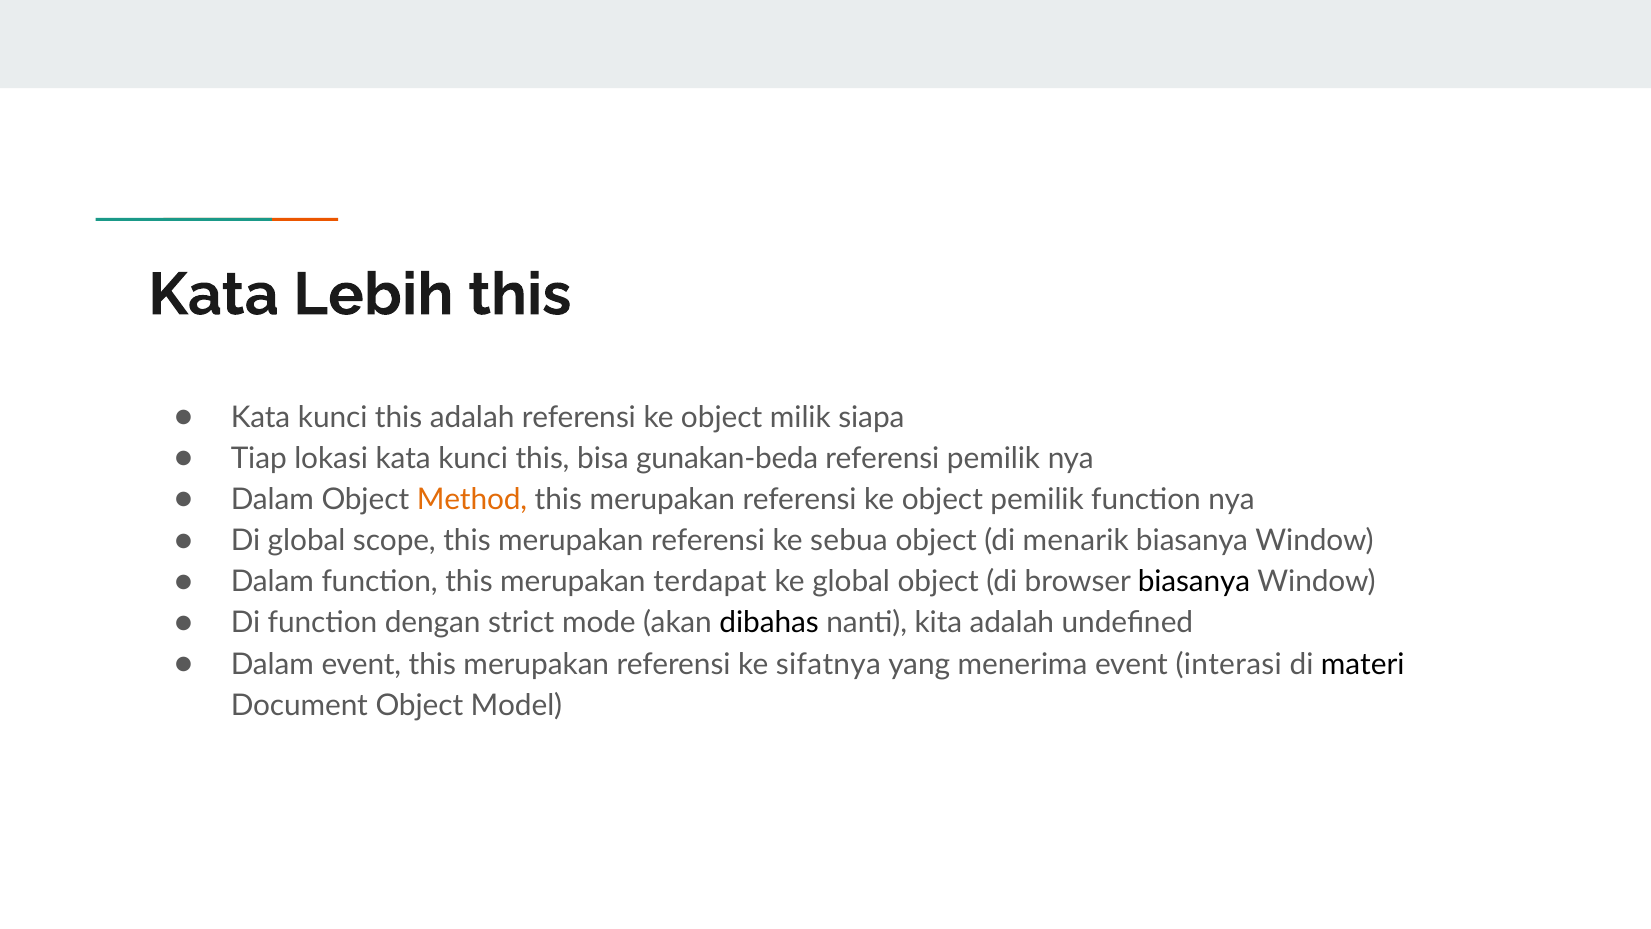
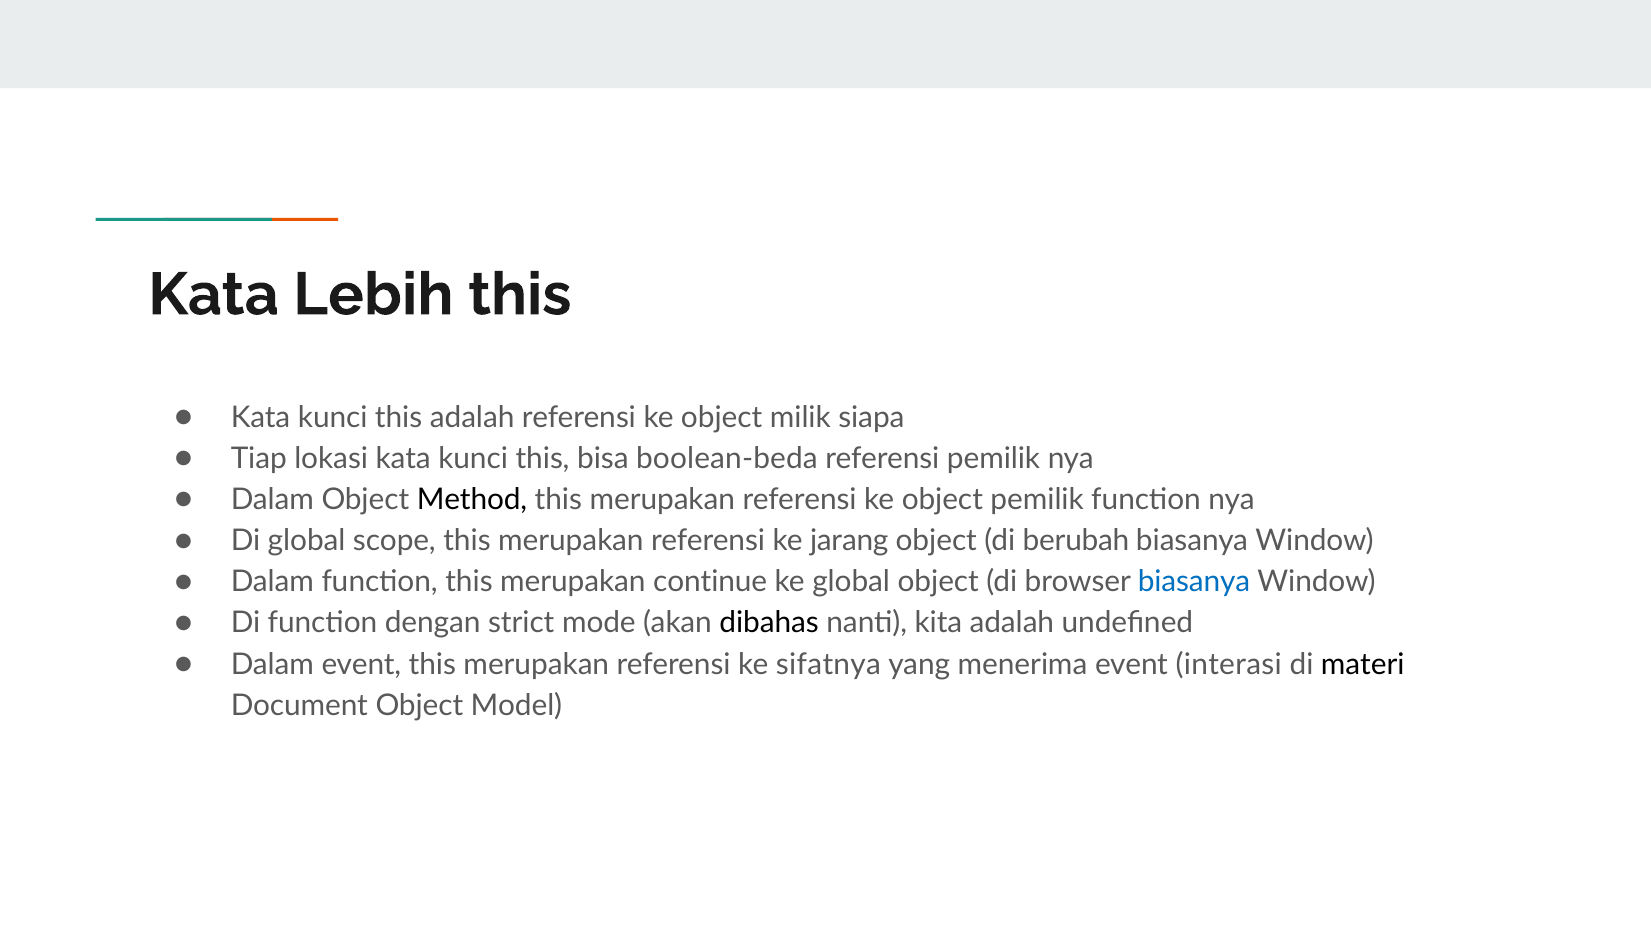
gunakan-beda: gunakan-beda -> boolean-beda
Method colour: orange -> black
sebua: sebua -> jarang
menarik: menarik -> berubah
terdapat: terdapat -> continue
biasanya at (1194, 582) colour: black -> blue
